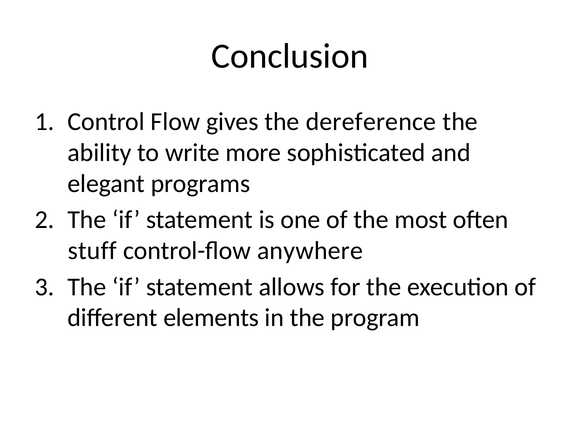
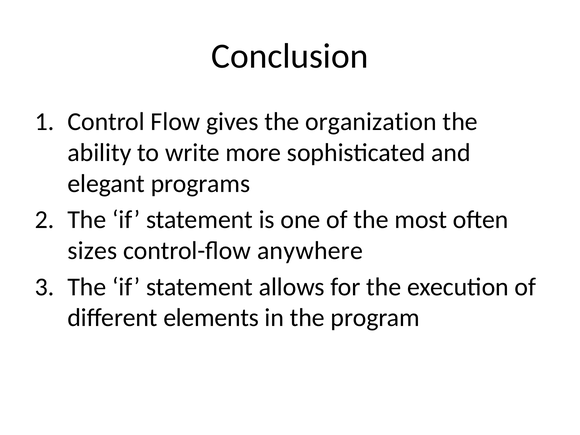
dereference: dereference -> organization
stuff: stuff -> sizes
